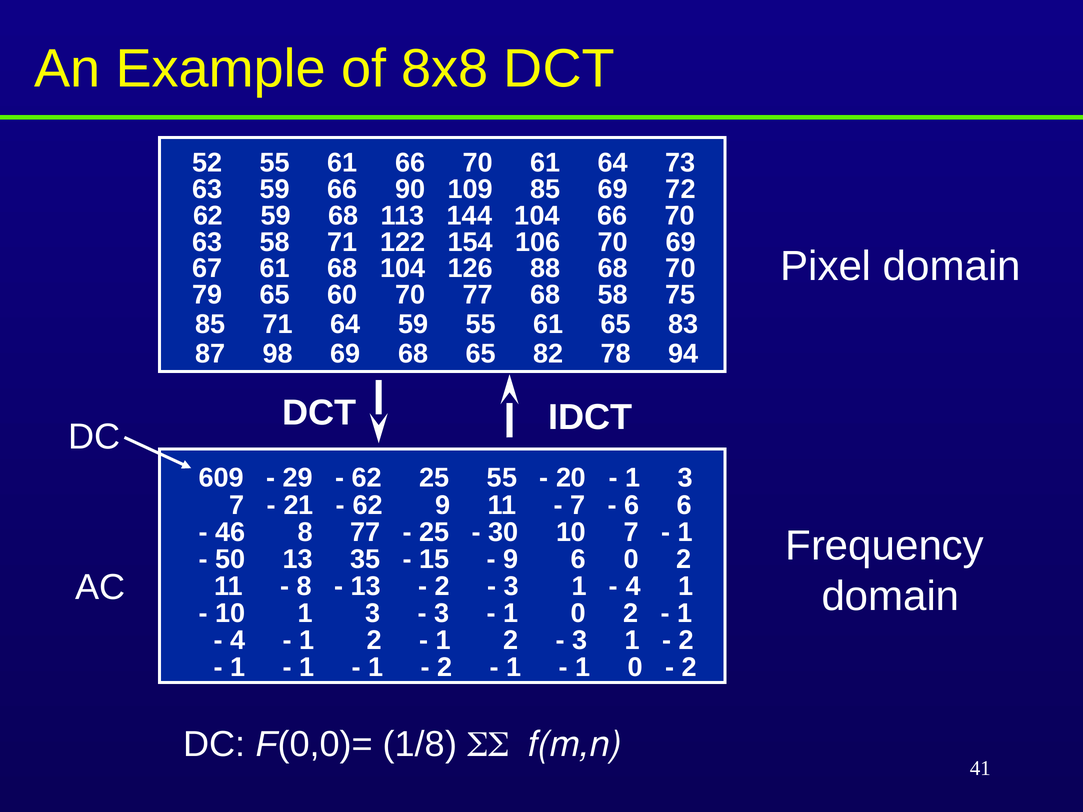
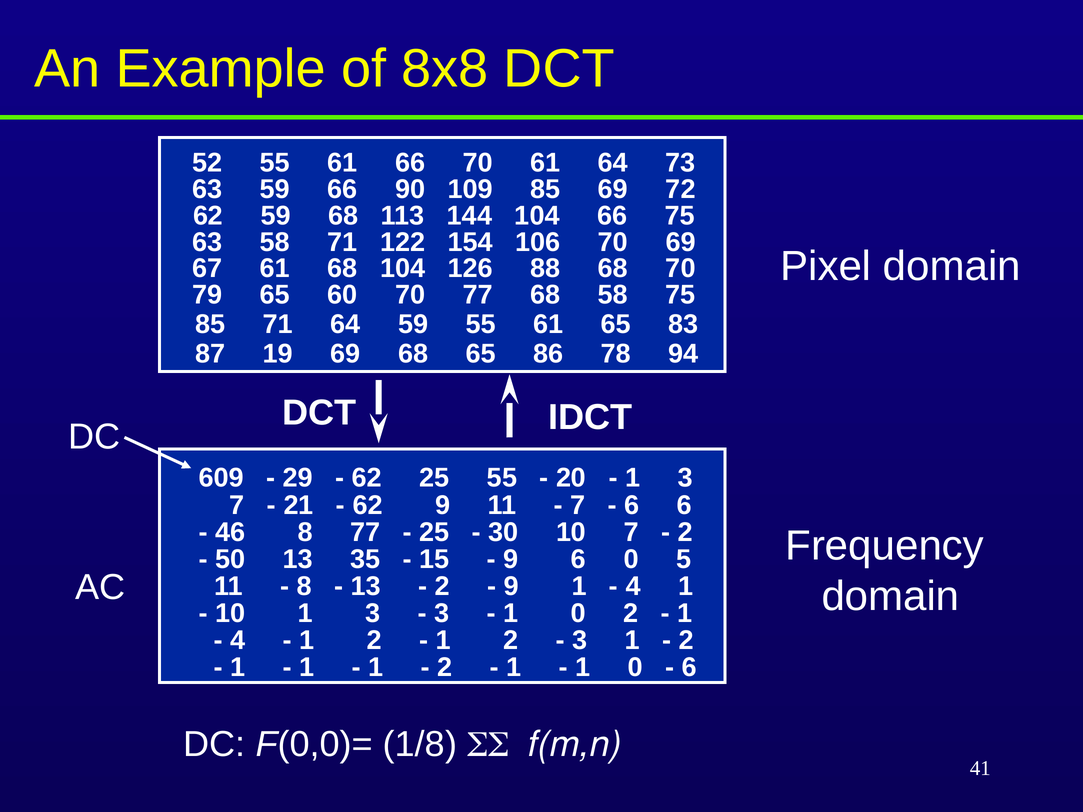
104 66 70: 70 -> 75
98: 98 -> 19
82: 82 -> 86
1 at (685, 532): 1 -> 2
6 0 2: 2 -> 5
3 at (511, 587): 3 -> 9
2 at (689, 668): 2 -> 6
